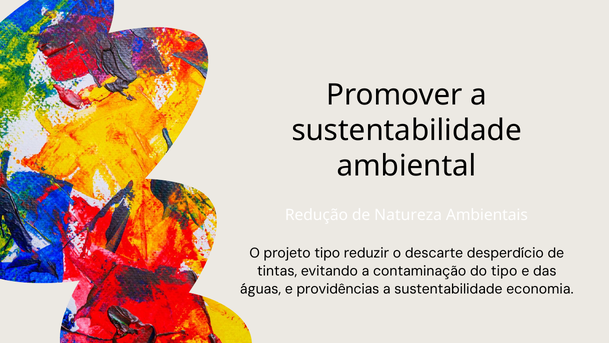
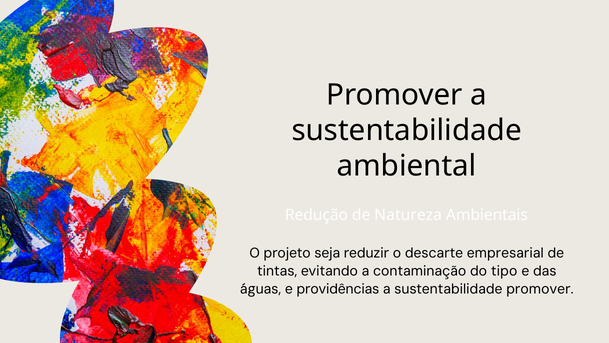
projeto tipo: tipo -> seja
desperdício: desperdício -> empresarial
sustentabilidade economia: economia -> promover
